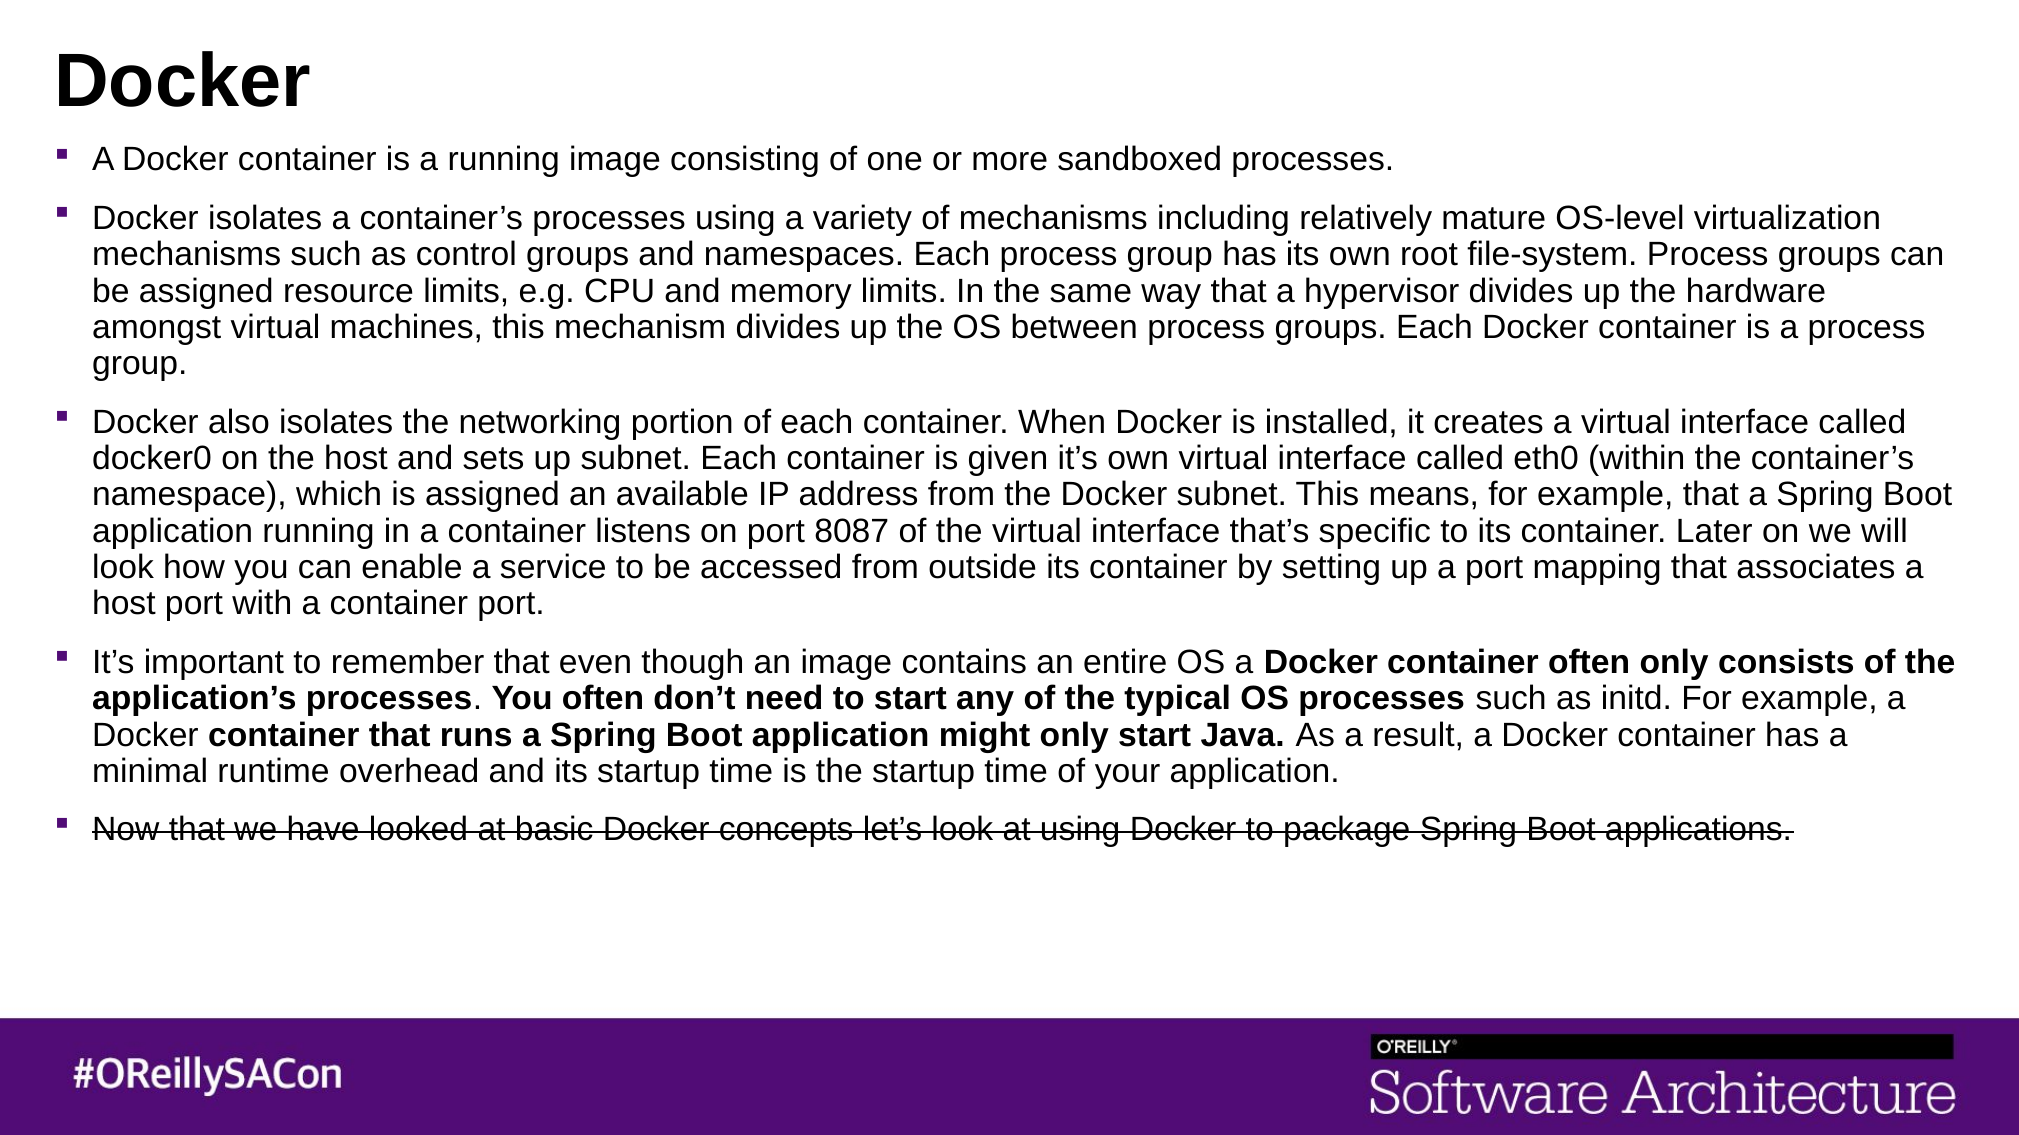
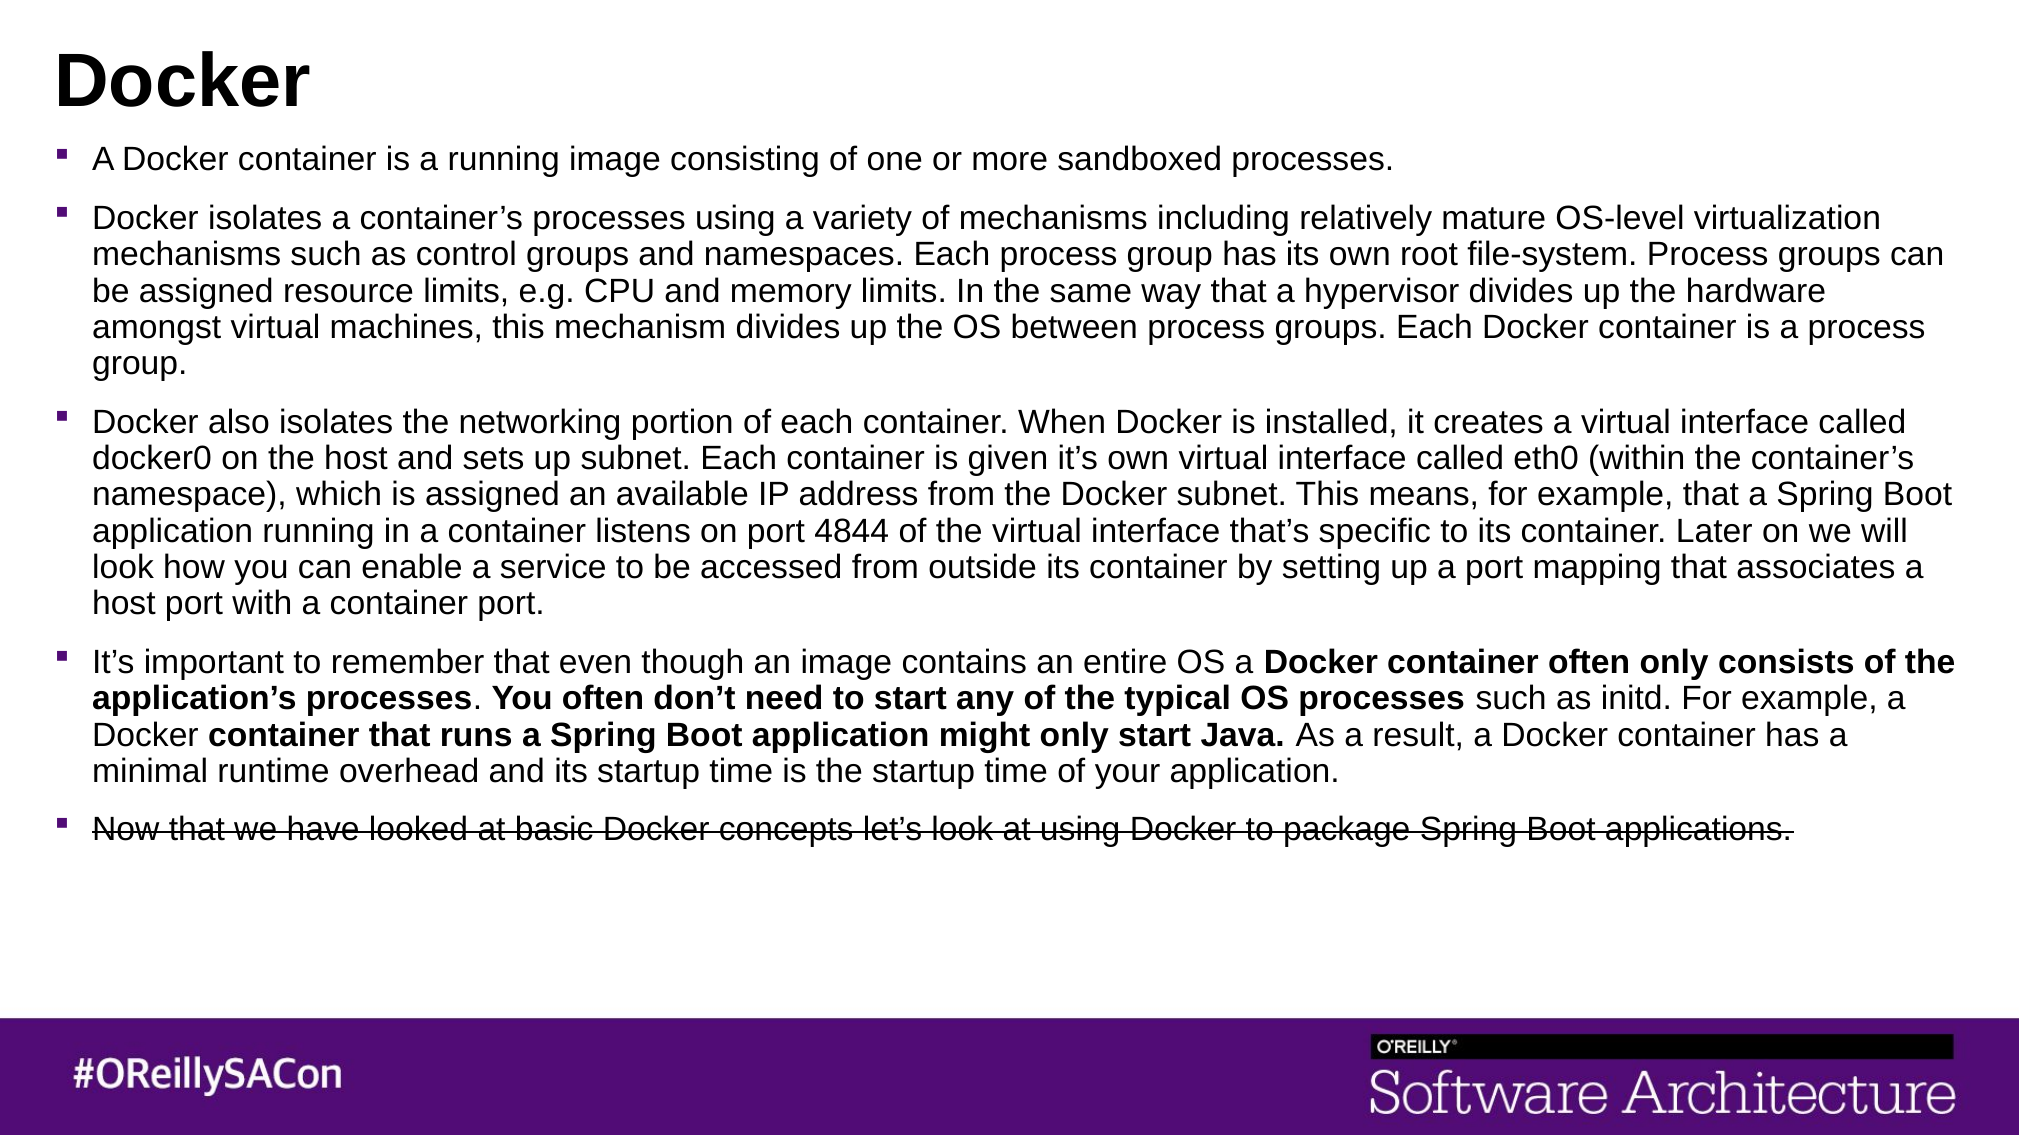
8087: 8087 -> 4844
